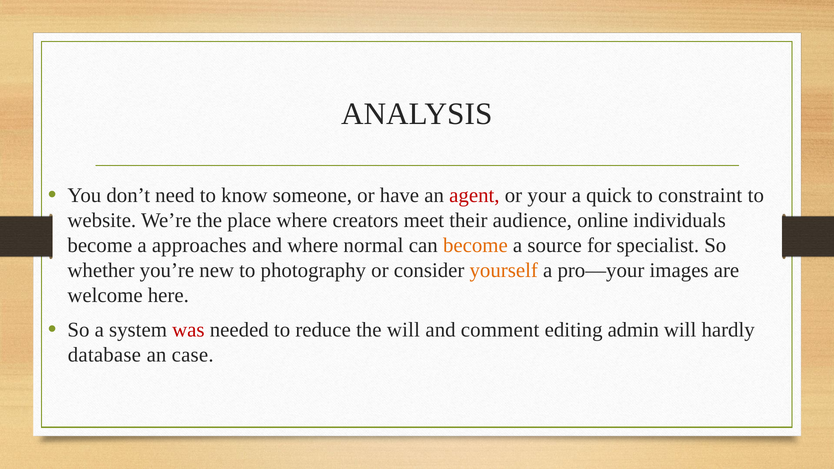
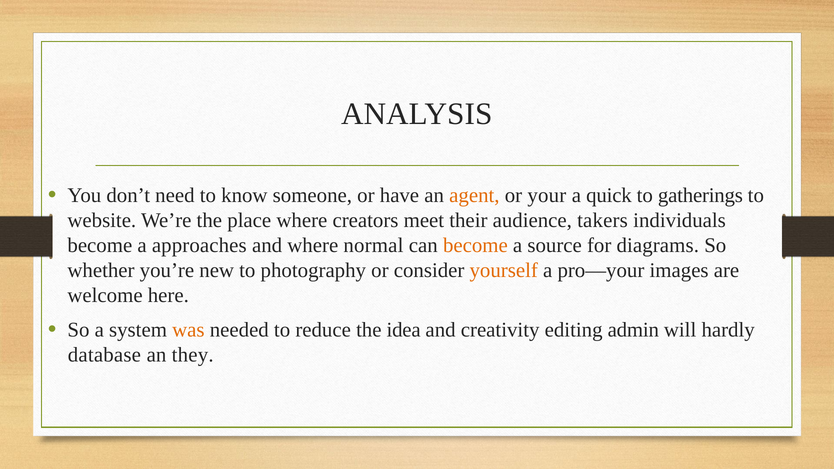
agent colour: red -> orange
constraint: constraint -> gatherings
online: online -> takers
specialist: specialist -> diagrams
was colour: red -> orange
the will: will -> idea
comment: comment -> creativity
case: case -> they
